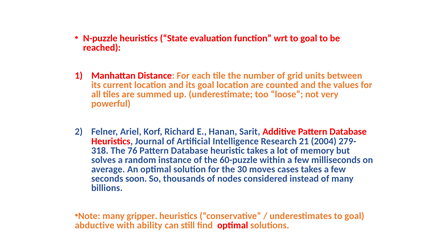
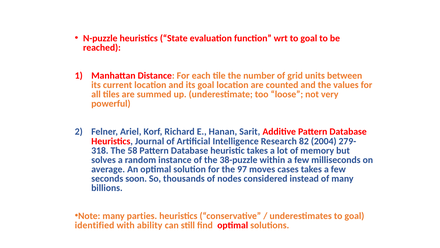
21: 21 -> 82
76: 76 -> 58
60-puzzle: 60-puzzle -> 38-puzzle
30: 30 -> 97
gripper: gripper -> parties
abductive: abductive -> identified
